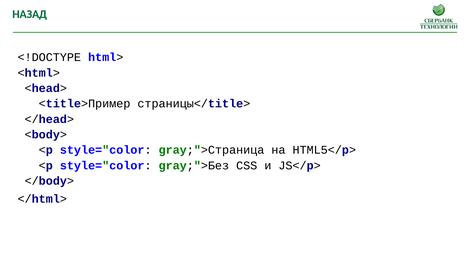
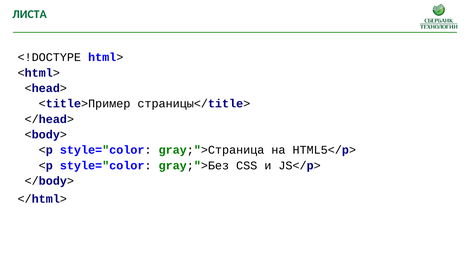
НАЗАД: НАЗАД -> ЛИСТА
